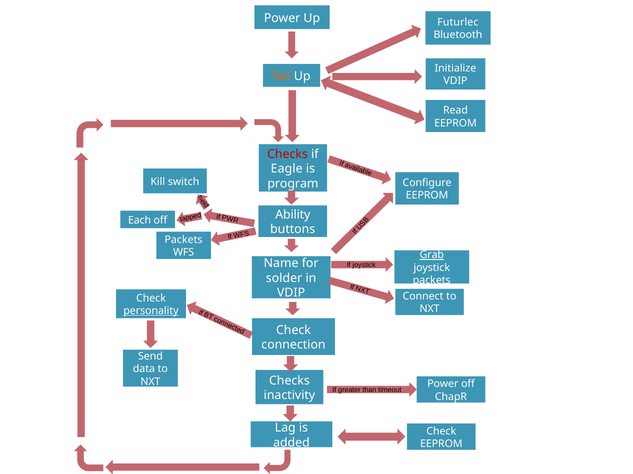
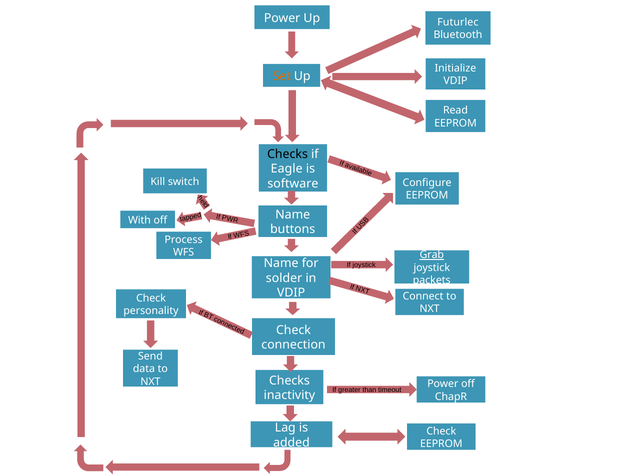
Checks at (288, 154) colour: red -> black
program: program -> software
Ability at (293, 215): Ability -> Name
Each: Each -> With
Packets at (184, 240): Packets -> Process
personality underline: present -> none
